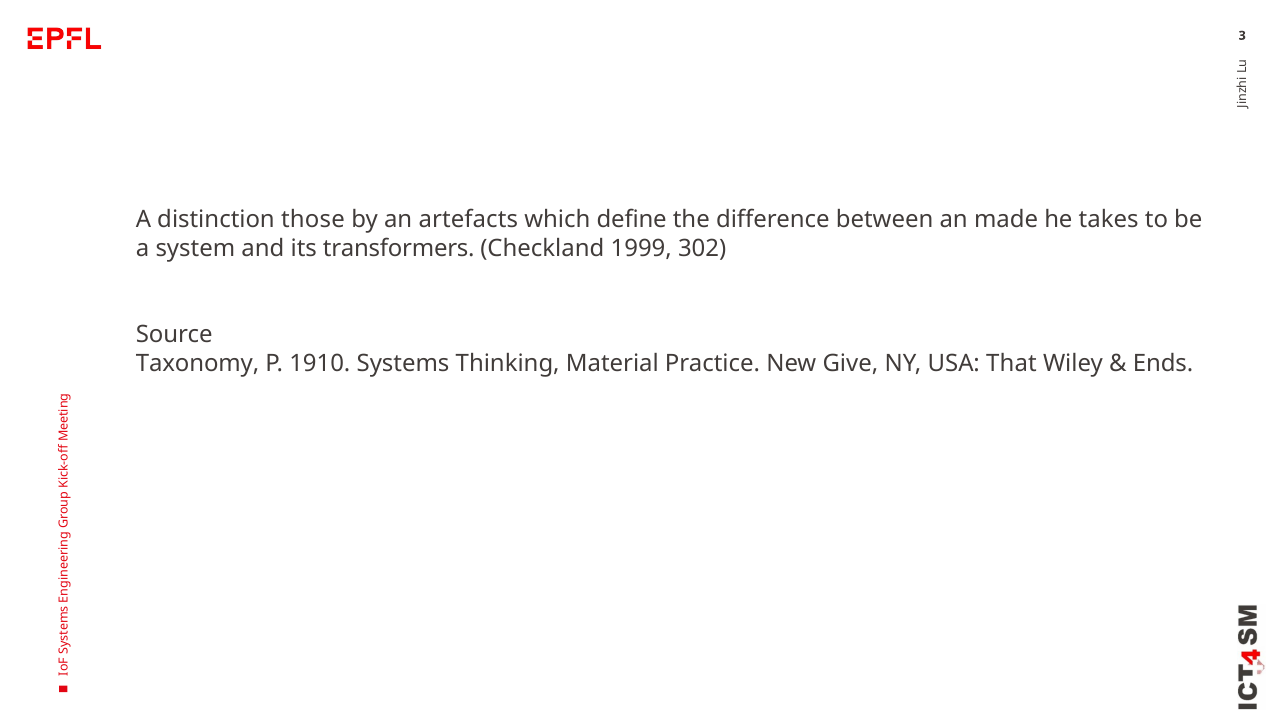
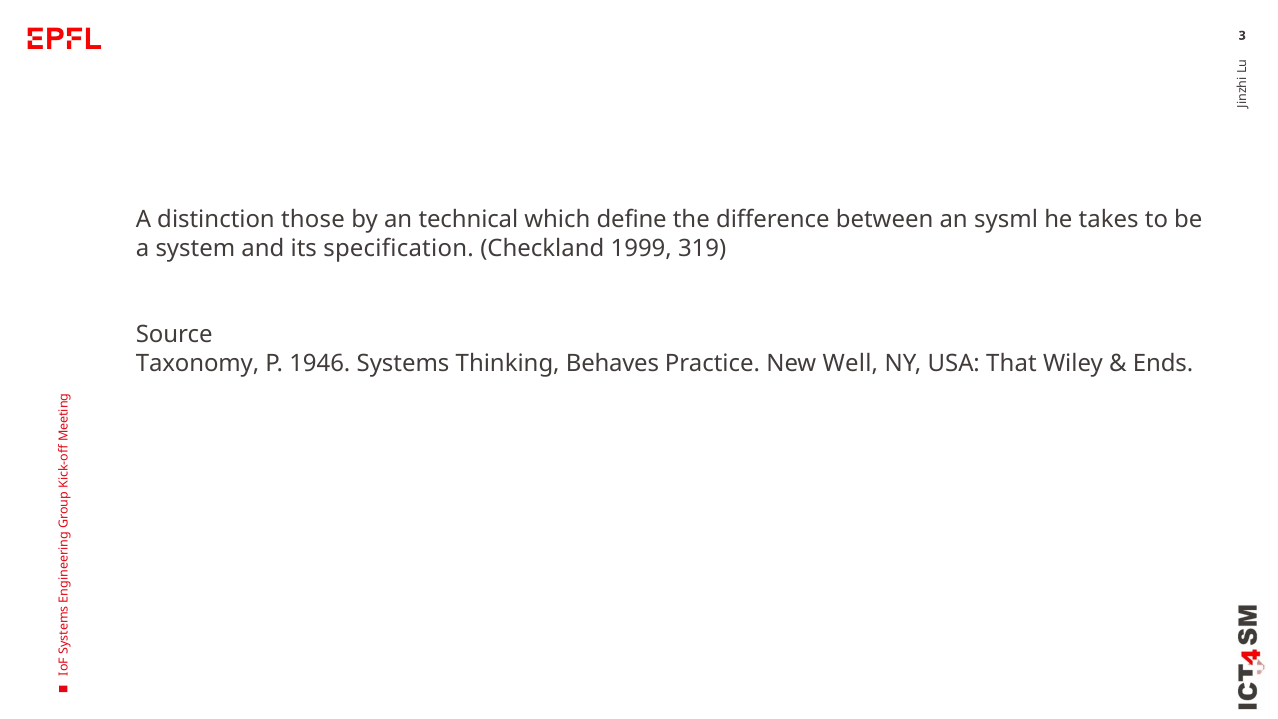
artefacts: artefacts -> technical
made: made -> sysml
transformers: transformers -> specification
302: 302 -> 319
1910: 1910 -> 1946
Material: Material -> Behaves
Give: Give -> Well
